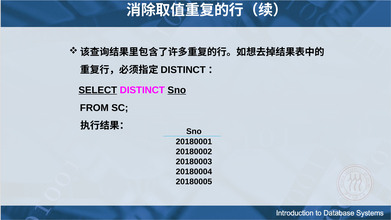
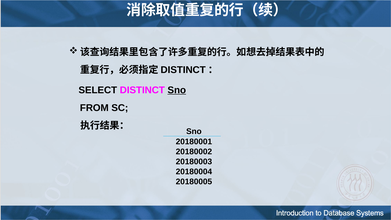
SELECT underline: present -> none
